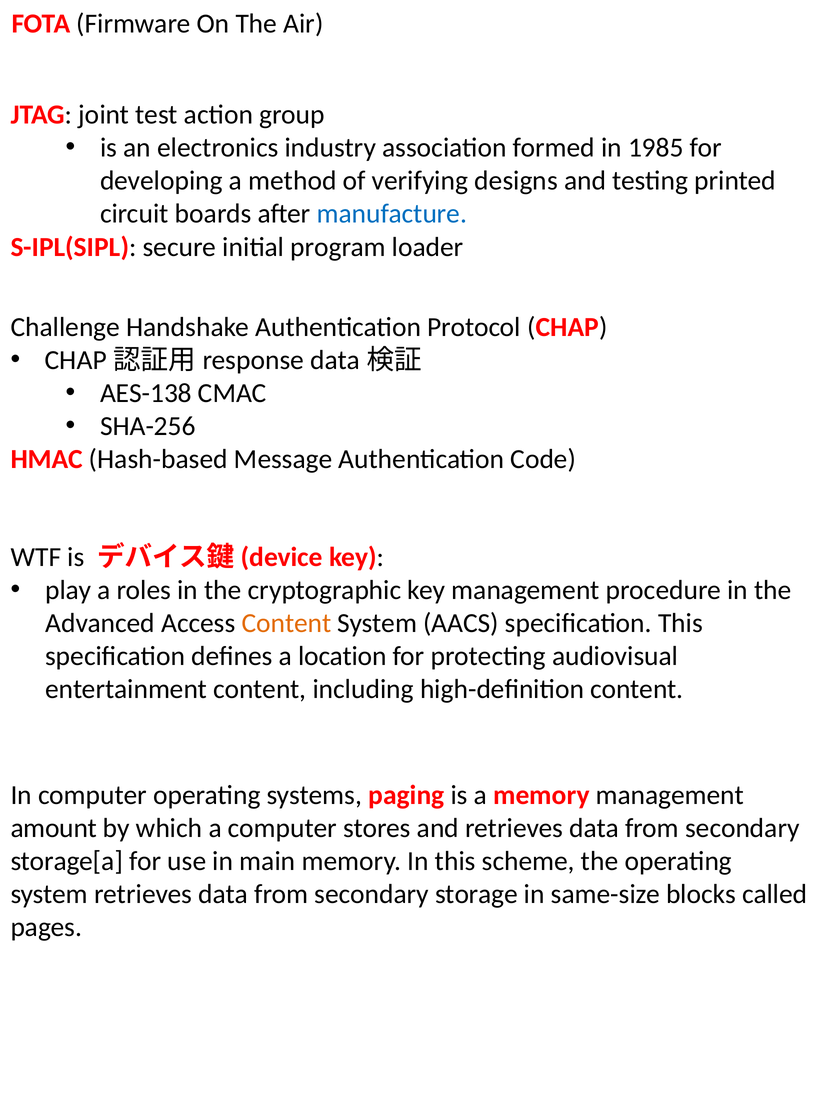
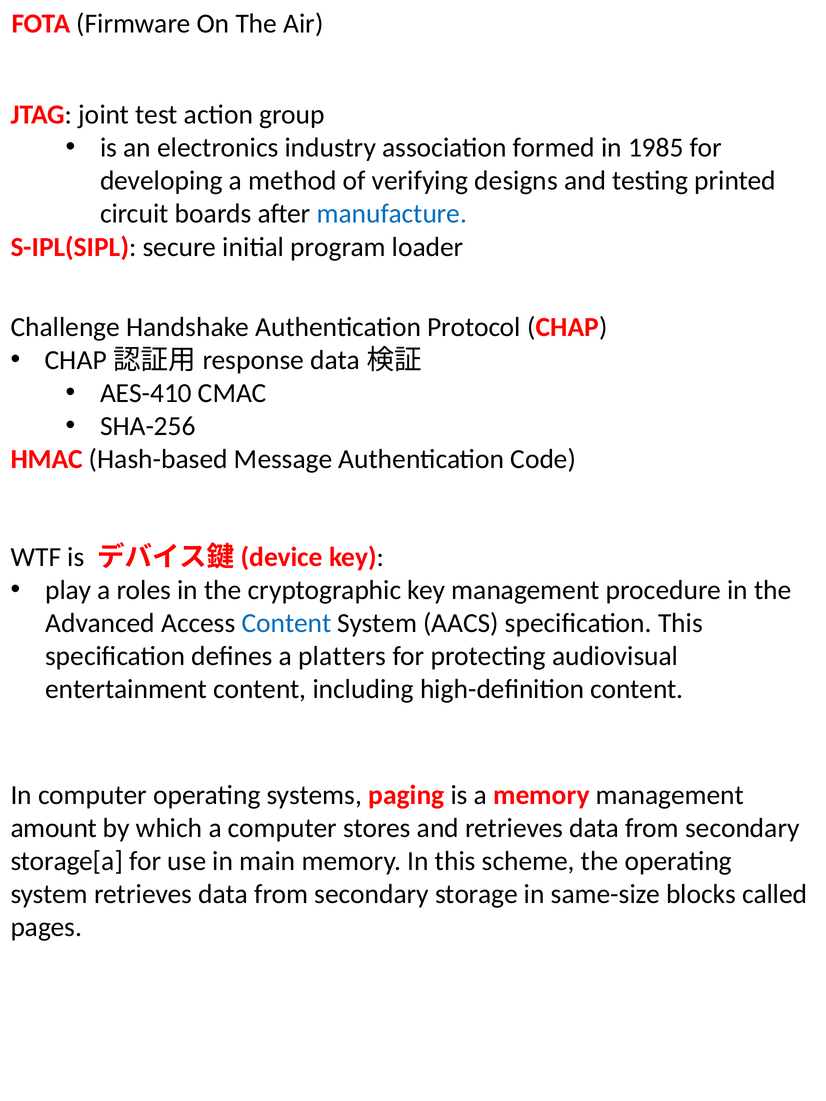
AES-138: AES-138 -> AES-410
Content at (287, 623) colour: orange -> blue
location: location -> platters
